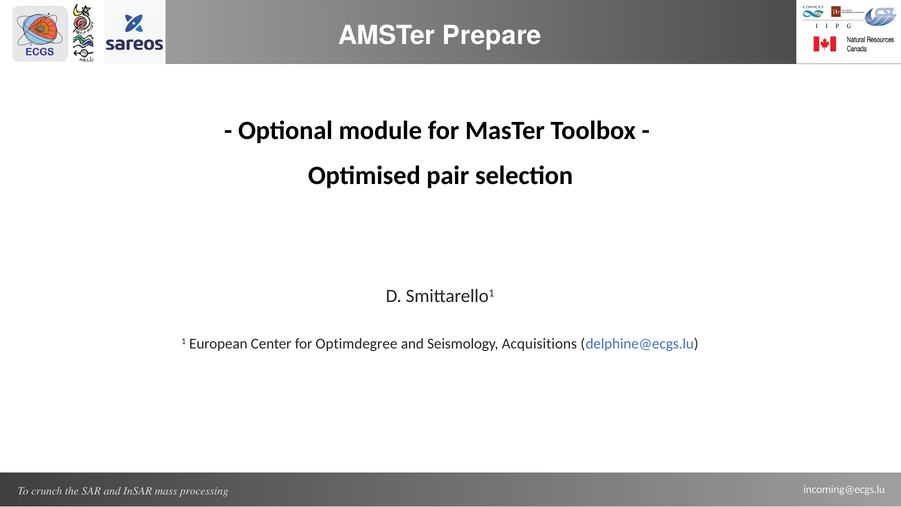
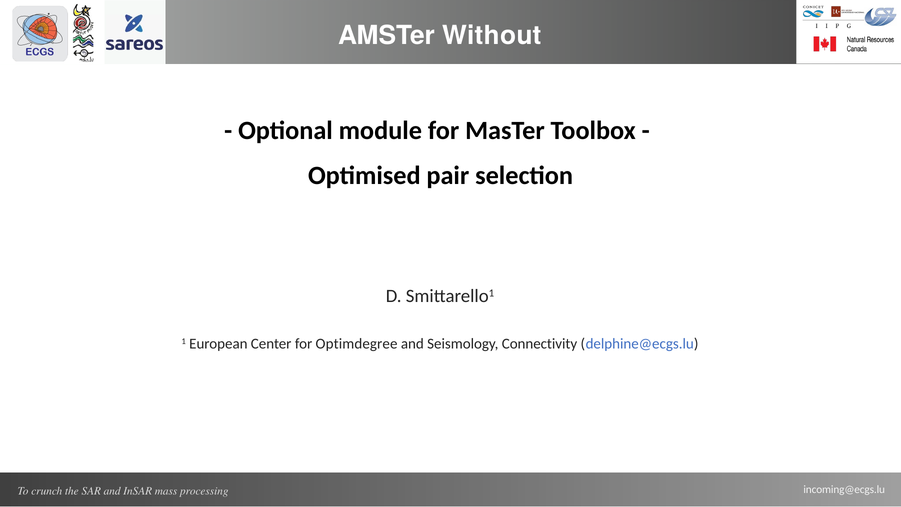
Prepare: Prepare -> Without
Acquisitions: Acquisitions -> Connectivity
